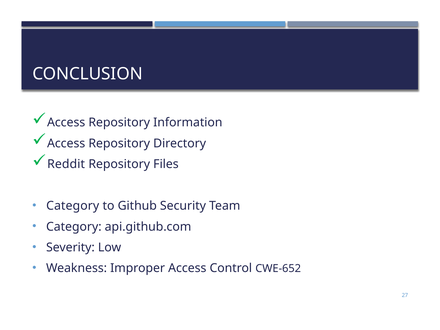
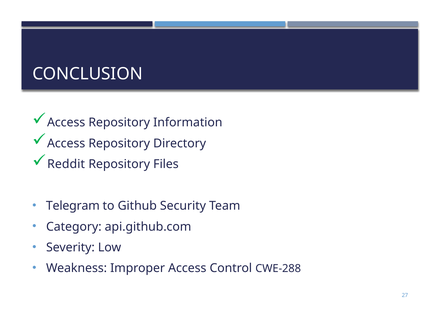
Category at (73, 206): Category -> Telegram
CWE-652: CWE-652 -> CWE-288
